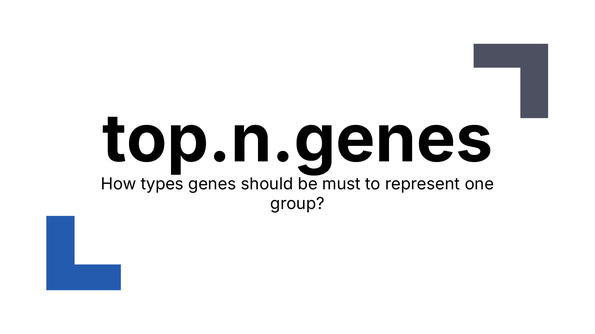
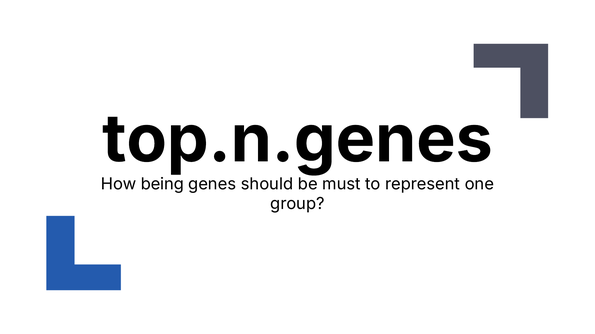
types: types -> being
